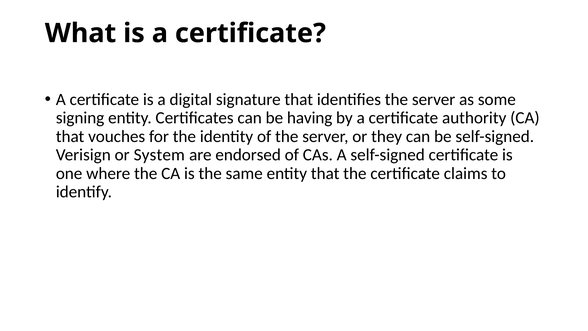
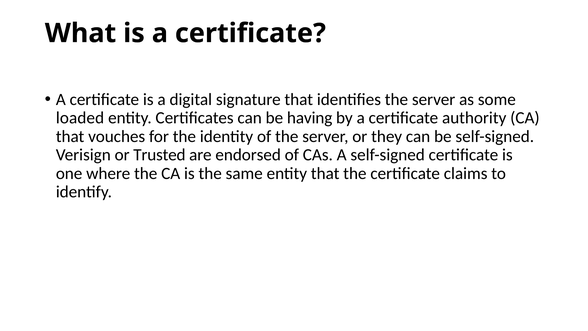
signing: signing -> loaded
System: System -> Trusted
